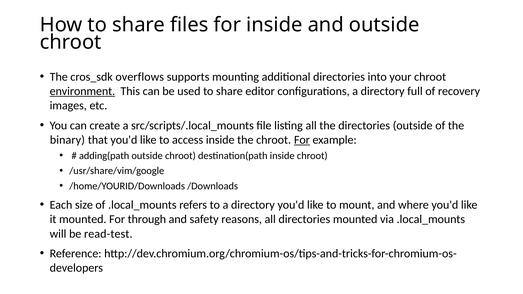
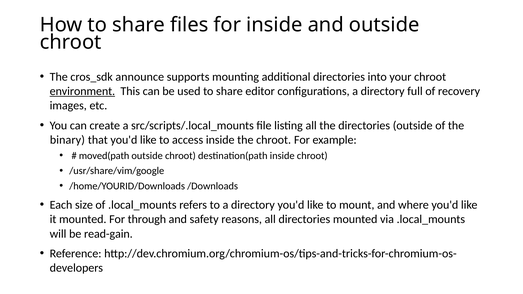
overflows: overflows -> announce
For at (302, 140) underline: present -> none
adding(path: adding(path -> moved(path
read-test: read-test -> read-gain
